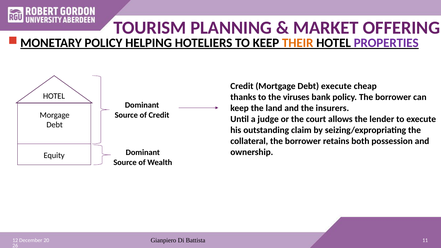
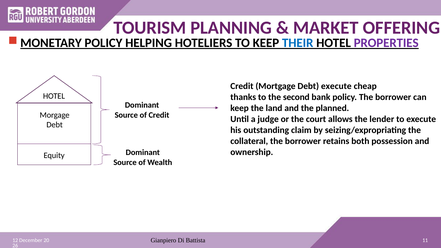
THEIR colour: orange -> blue
viruses: viruses -> second
insurers: insurers -> planned
